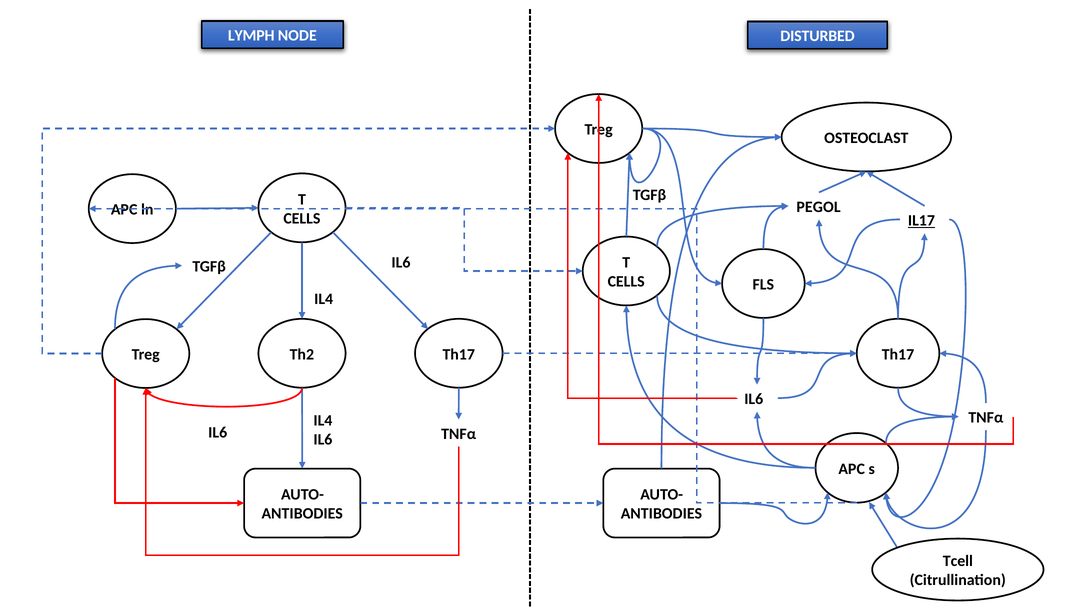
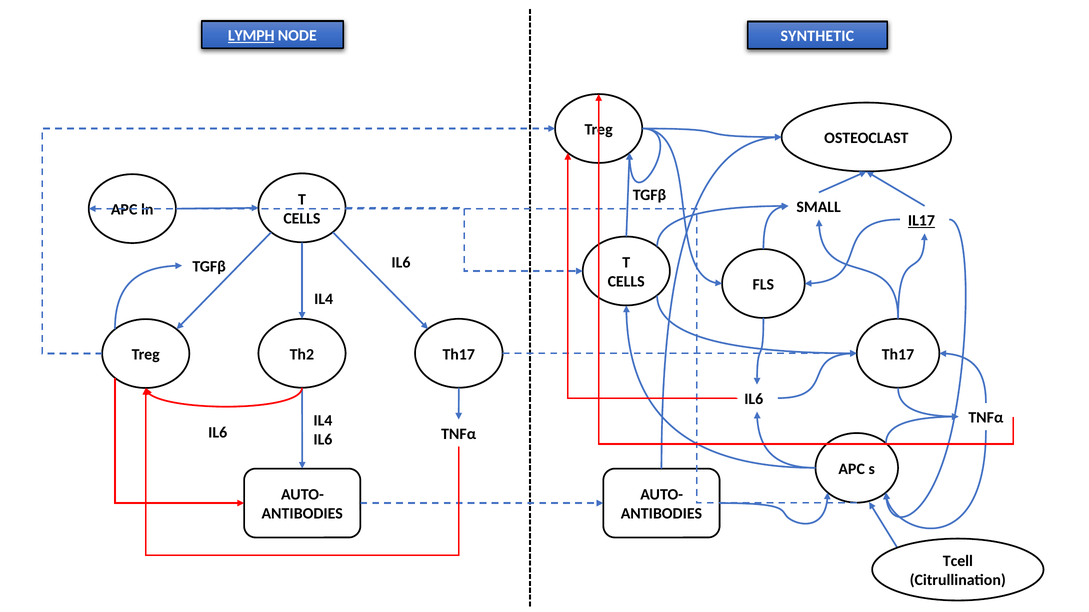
LYMPH underline: none -> present
DISTURBED: DISTURBED -> SYNTHETIC
PEGOL: PEGOL -> SMALL
